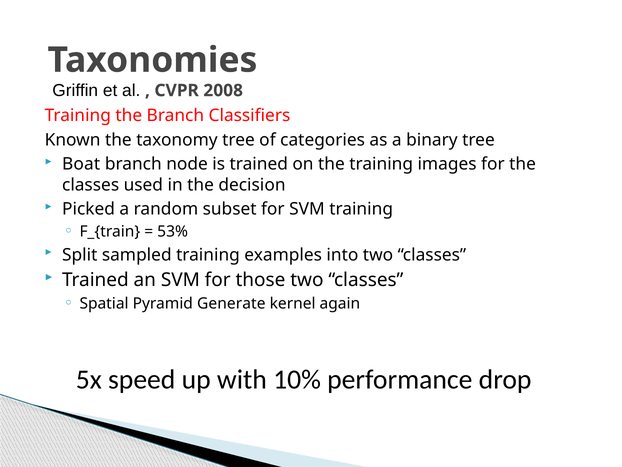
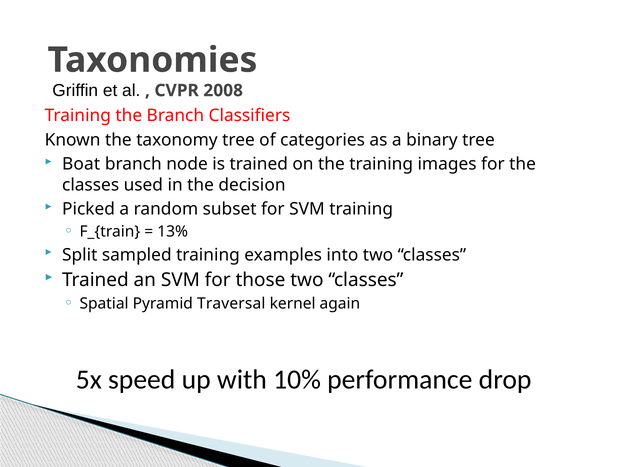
53%: 53% -> 13%
Generate: Generate -> Traversal
